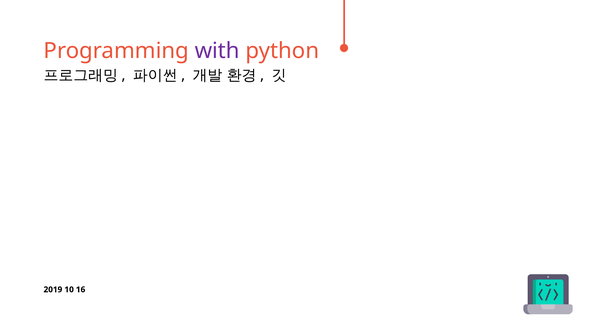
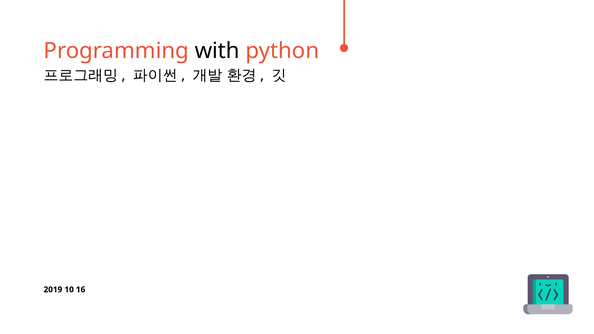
with colour: purple -> black
